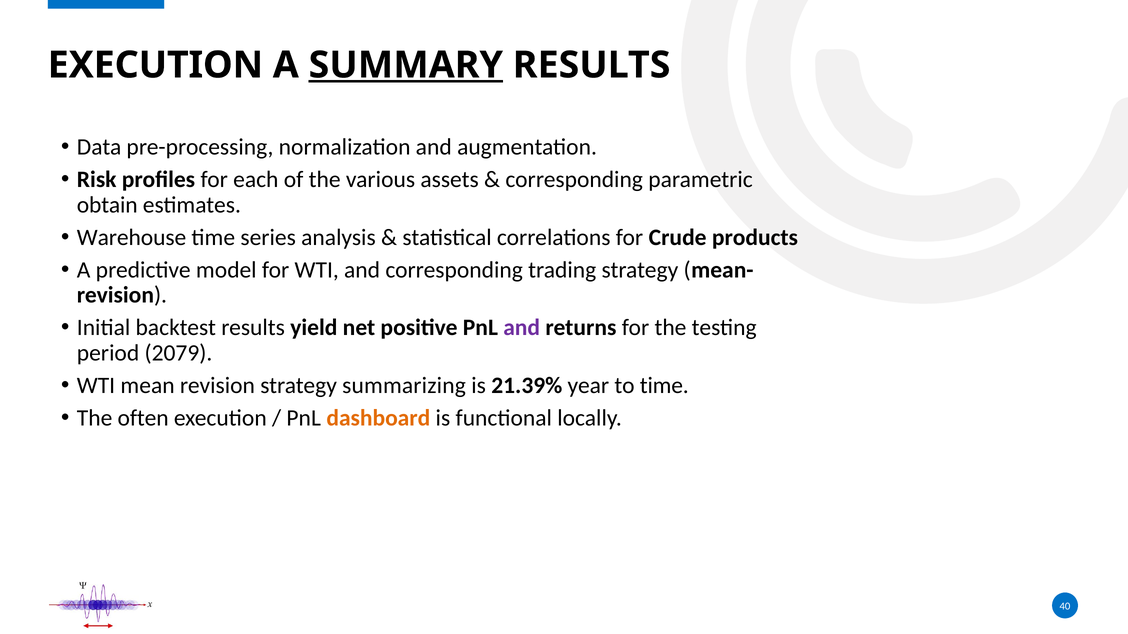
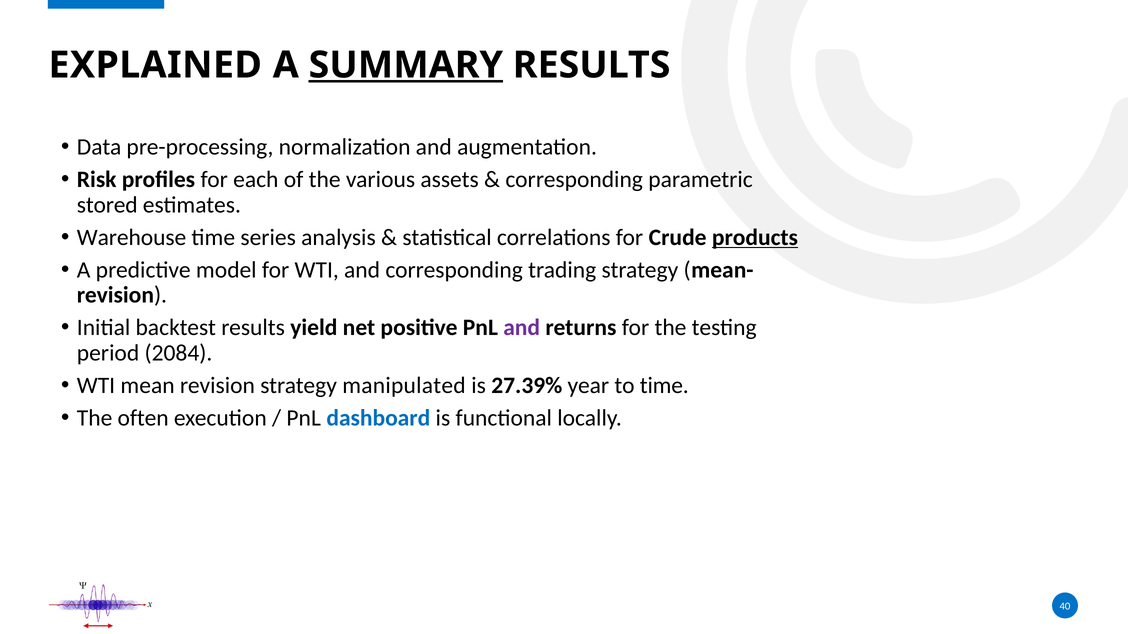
EXECUTION at (155, 65): EXECUTION -> EXPLAINED
obtain: obtain -> stored
products underline: none -> present
2079: 2079 -> 2084
summarizing: summarizing -> manipulated
21.39%: 21.39% -> 27.39%
dashboard colour: orange -> blue
